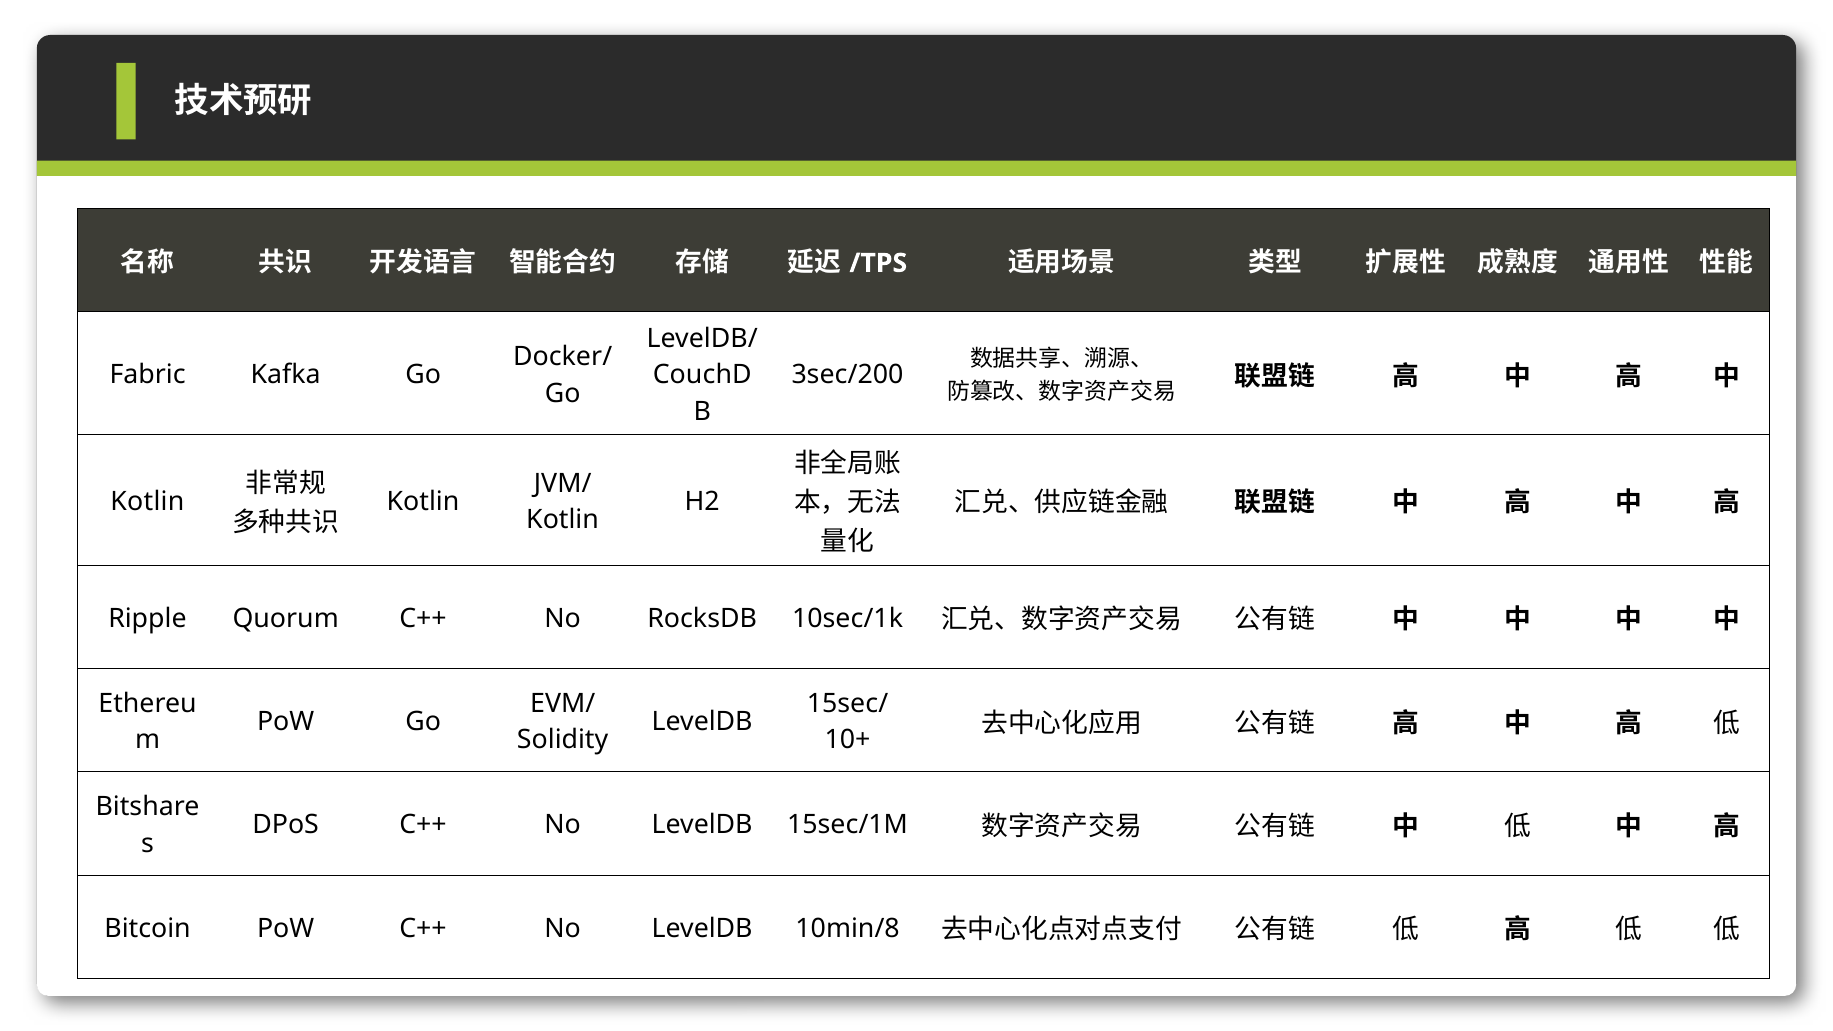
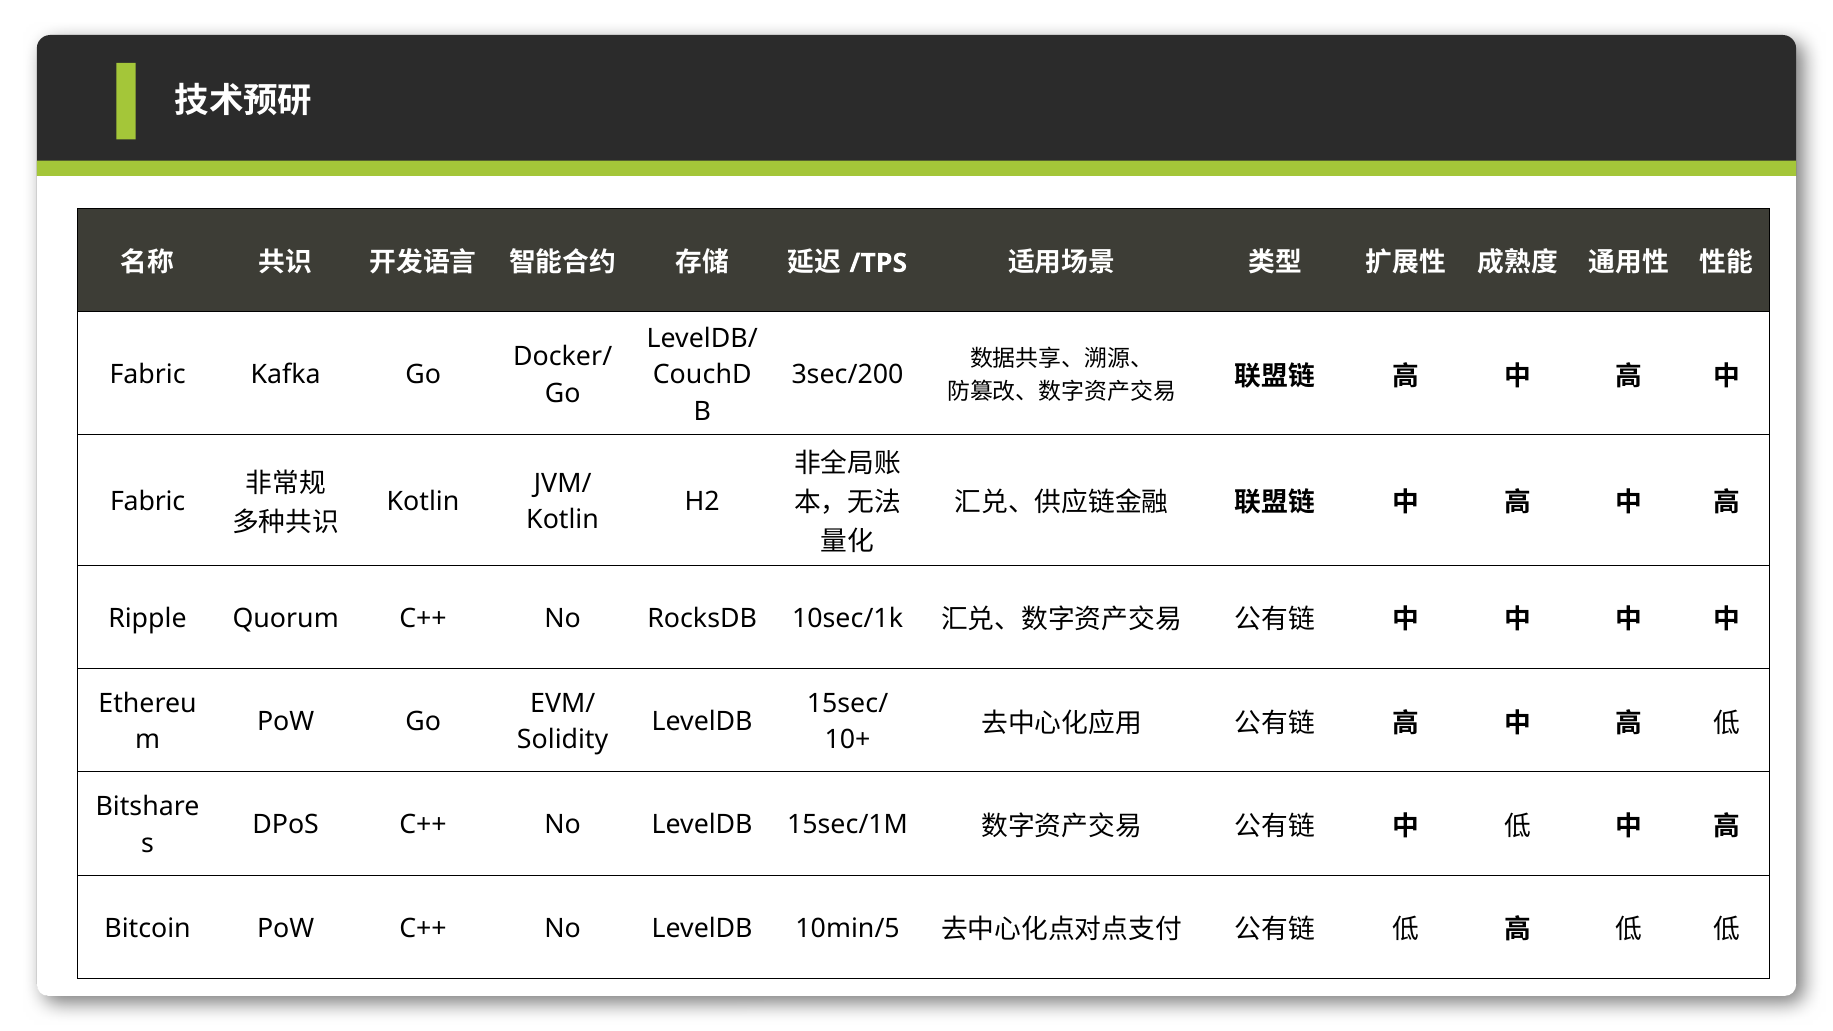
Kotlin at (147, 502): Kotlin -> Fabric
10min/8: 10min/8 -> 10min/5
